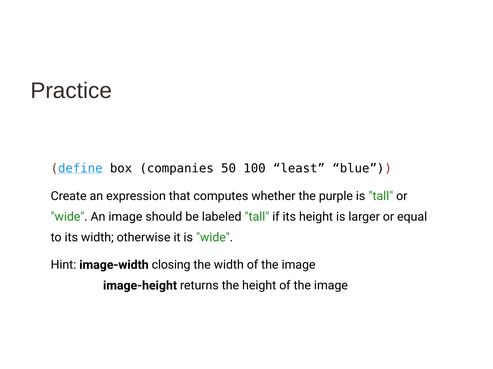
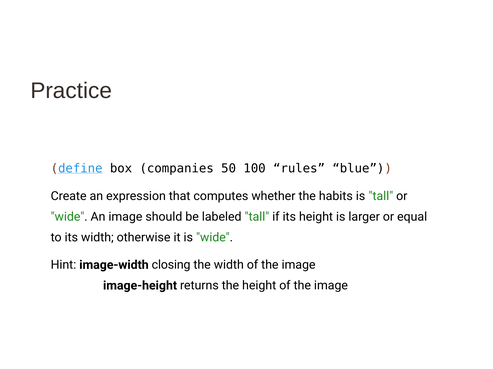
least: least -> rules
purple: purple -> habits
